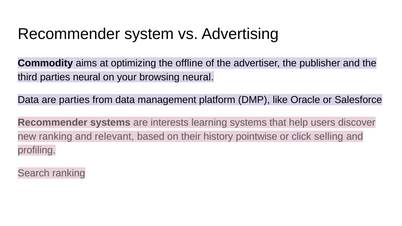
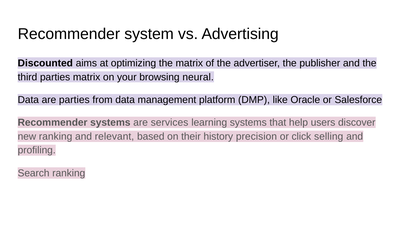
Commodity: Commodity -> Discounted
the offline: offline -> matrix
parties neural: neural -> matrix
interests: interests -> services
pointwise: pointwise -> precision
